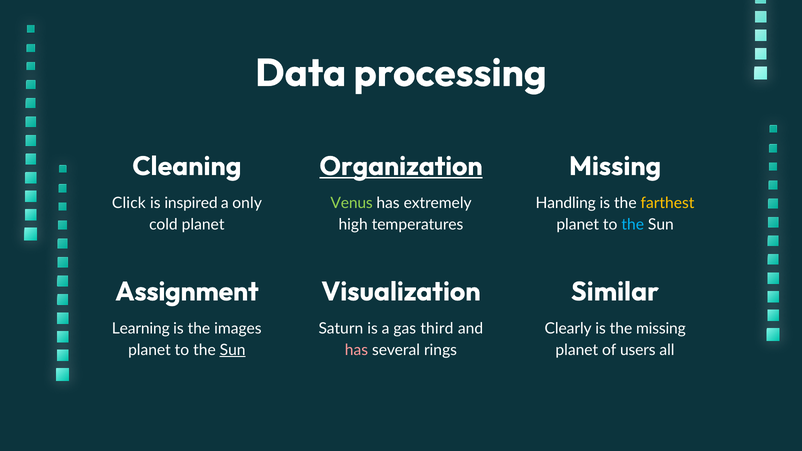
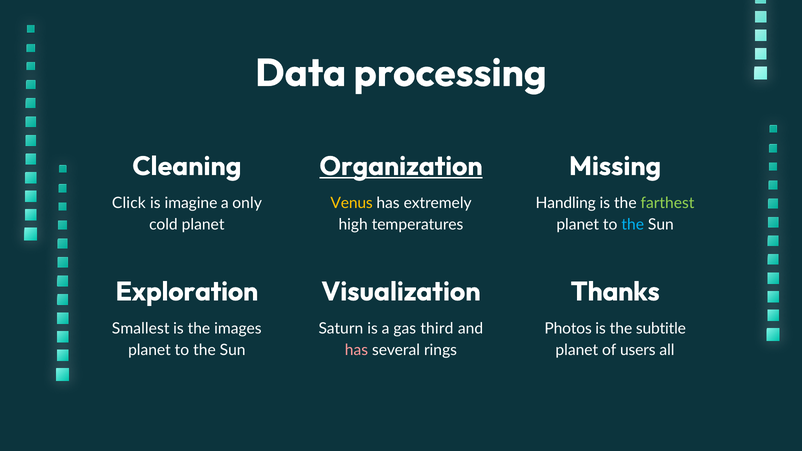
inspired: inspired -> imagine
Venus colour: light green -> yellow
farthest colour: yellow -> light green
Assignment: Assignment -> Exploration
Similar: Similar -> Thanks
Learning: Learning -> Smallest
Clearly: Clearly -> Photos
the missing: missing -> subtitle
Sun at (233, 350) underline: present -> none
